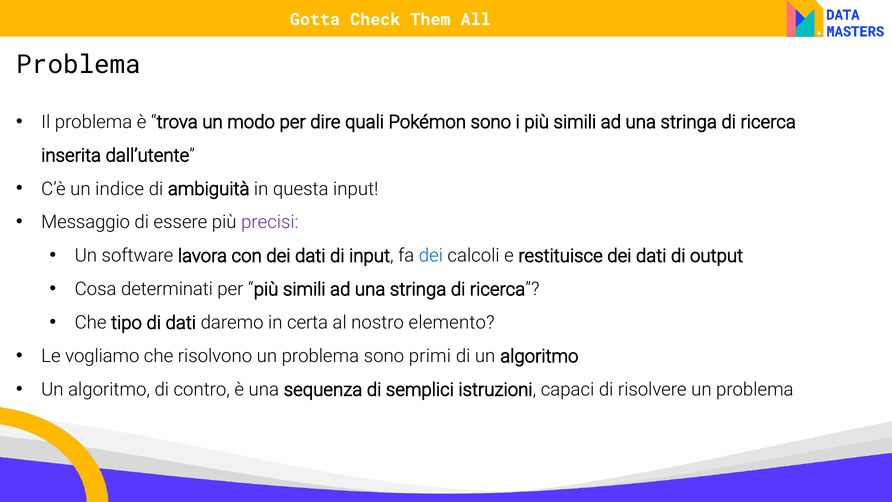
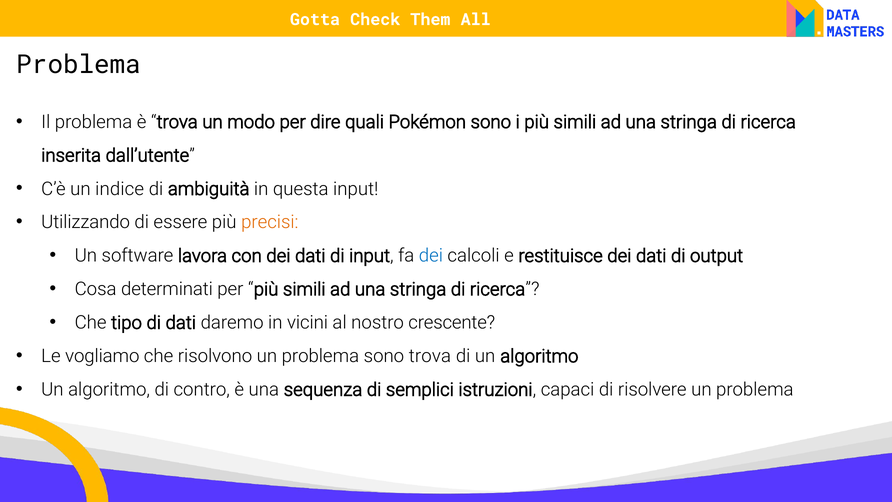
Messaggio: Messaggio -> Utilizzando
precisi colour: purple -> orange
certa: certa -> vicini
elemento: elemento -> crescente
sono primi: primi -> trova
